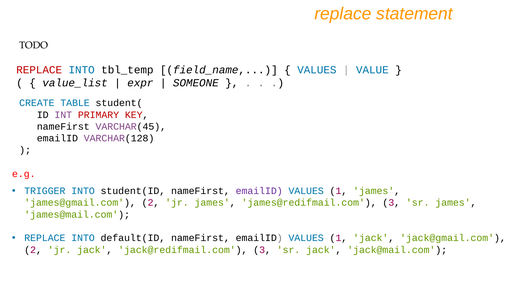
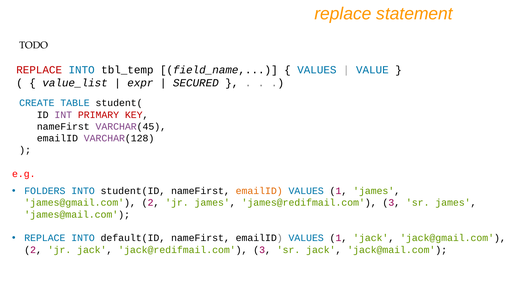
SOMEONE: SOMEONE -> SECURED
TRIGGER: TRIGGER -> FOLDERS
emailID at (259, 191) colour: purple -> orange
